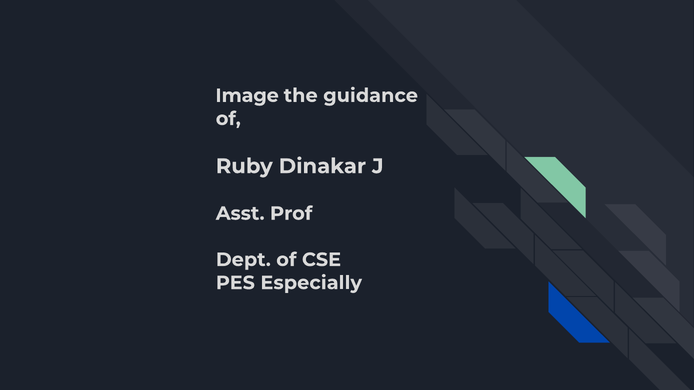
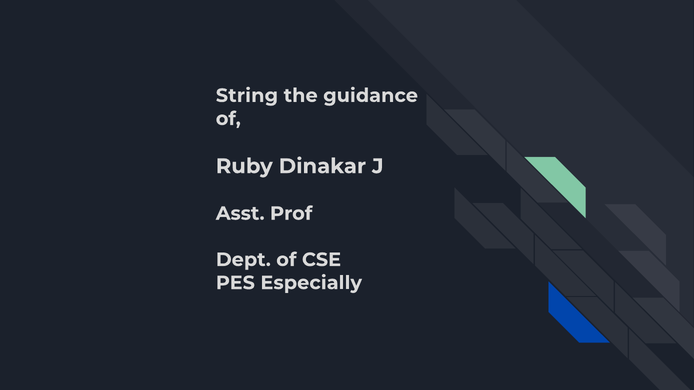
Image: Image -> String
